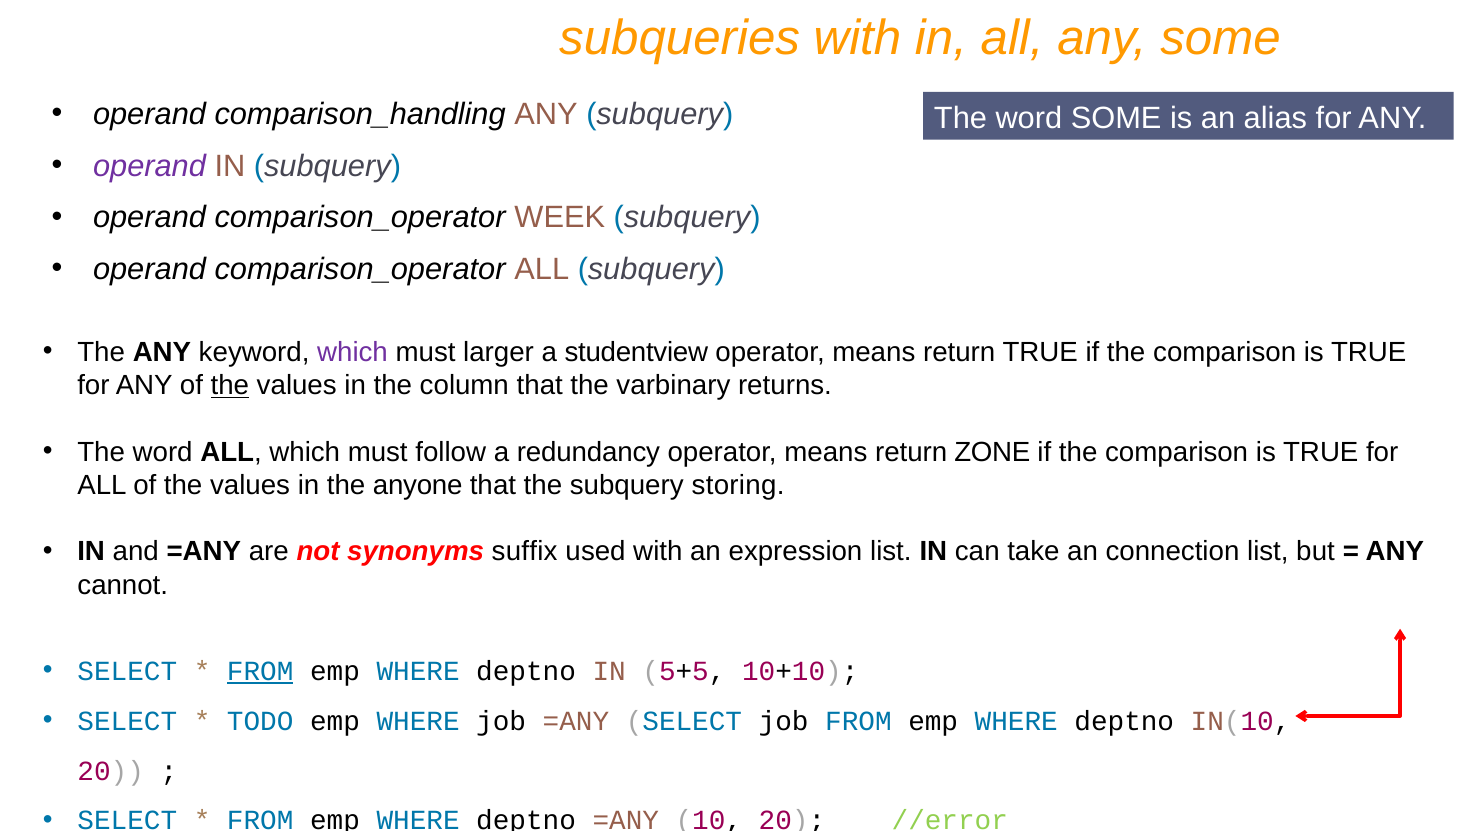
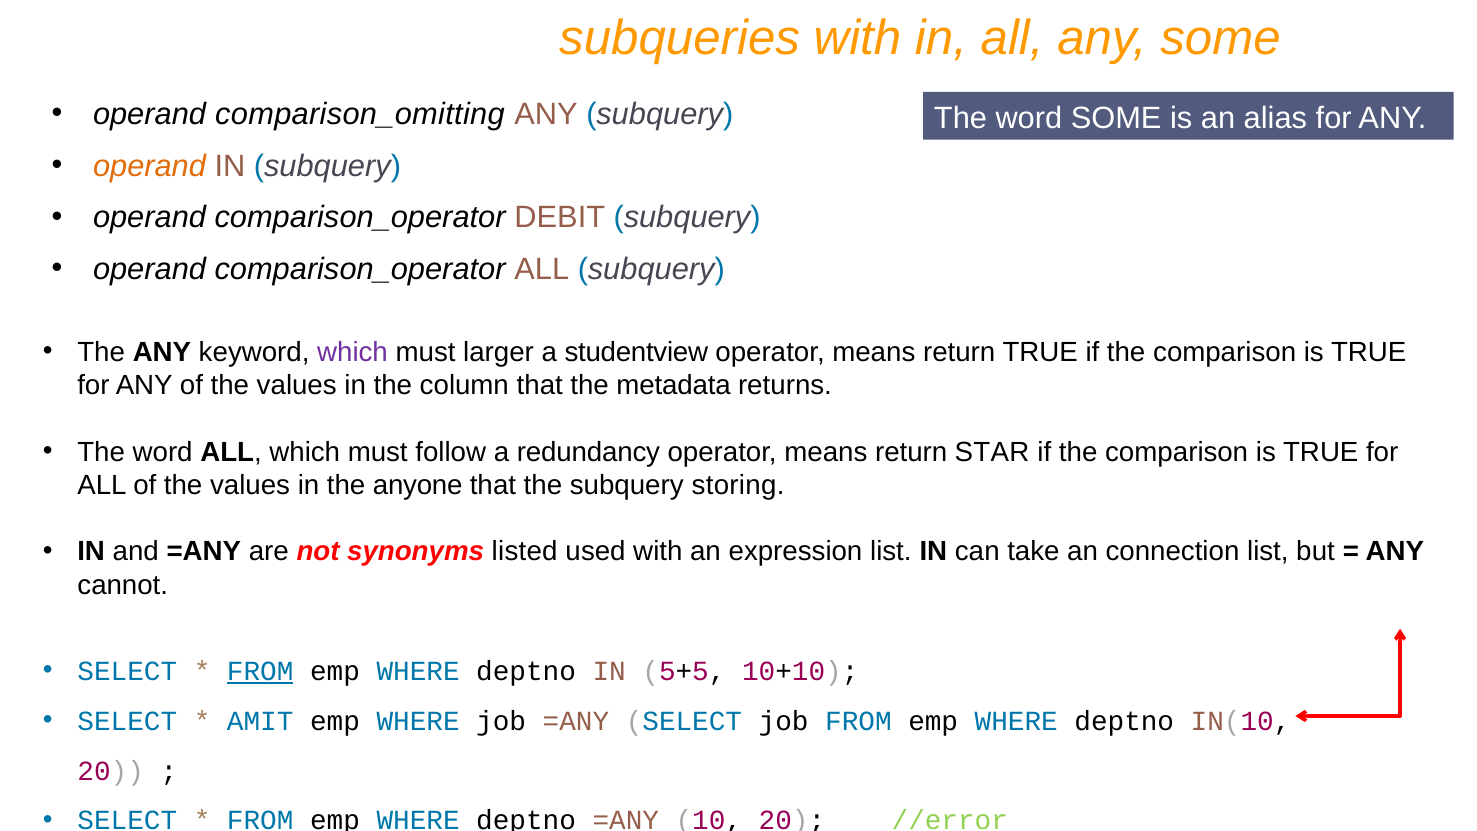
comparison_handling: comparison_handling -> comparison_omitting
operand at (150, 166) colour: purple -> orange
WEEK: WEEK -> DEBIT
the at (230, 385) underline: present -> none
varbinary: varbinary -> metadata
ZONE: ZONE -> STAR
suffix: suffix -> listed
TODO: TODO -> AMIT
